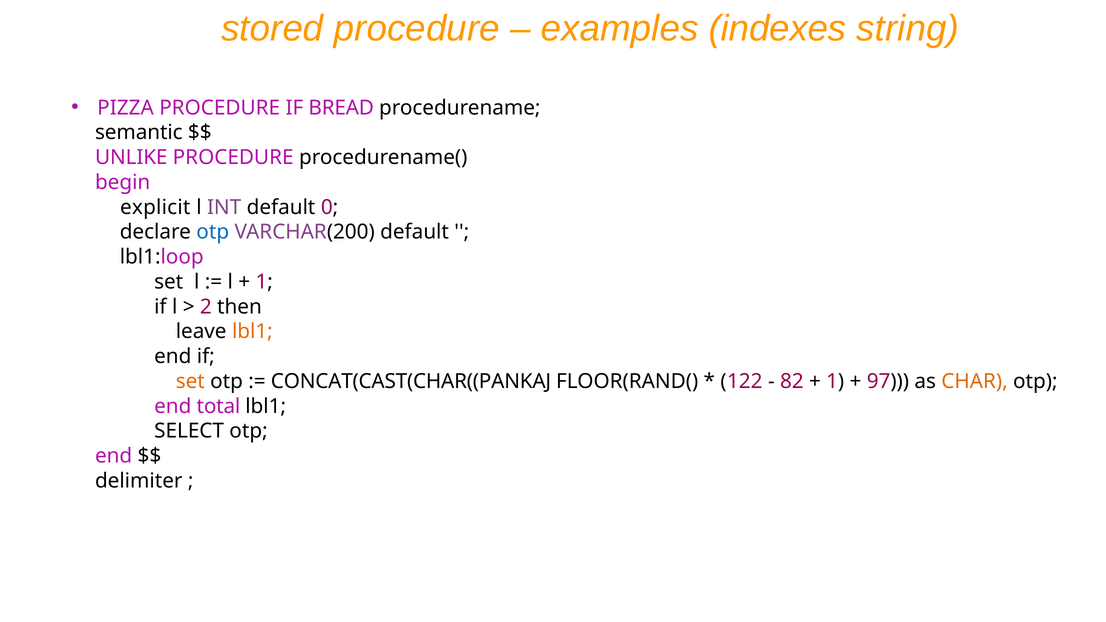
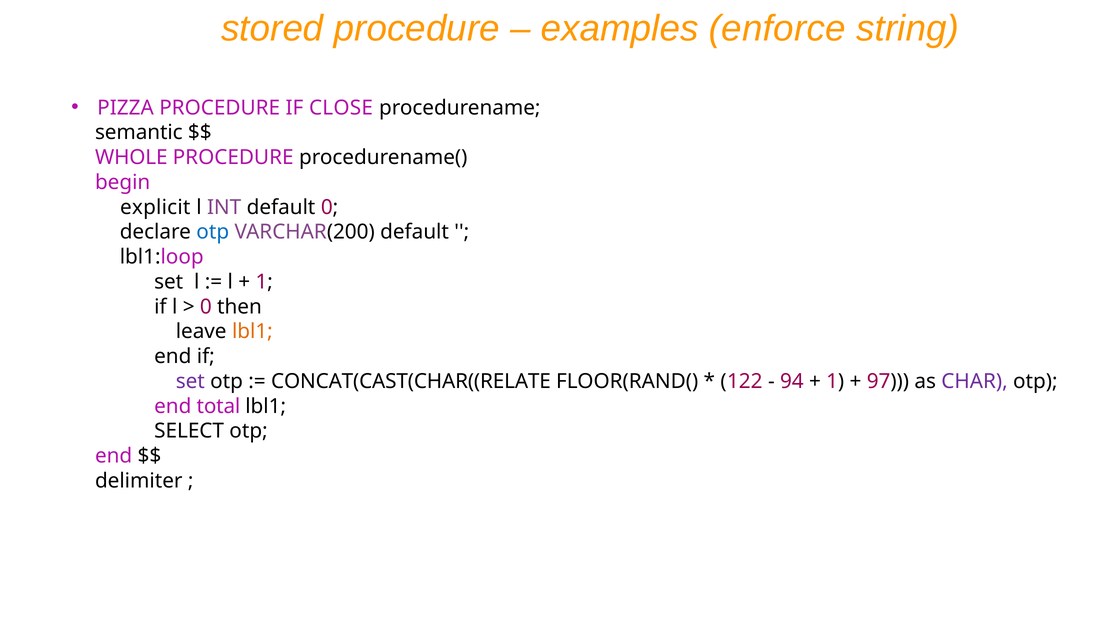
indexes: indexes -> enforce
BREAD: BREAD -> CLOSE
UNLIKE: UNLIKE -> WHOLE
2 at (206, 307): 2 -> 0
set at (190, 381) colour: orange -> purple
CONCAT(CAST(CHAR((PANKAJ: CONCAT(CAST(CHAR((PANKAJ -> CONCAT(CAST(CHAR((RELATE
82: 82 -> 94
CHAR colour: orange -> purple
